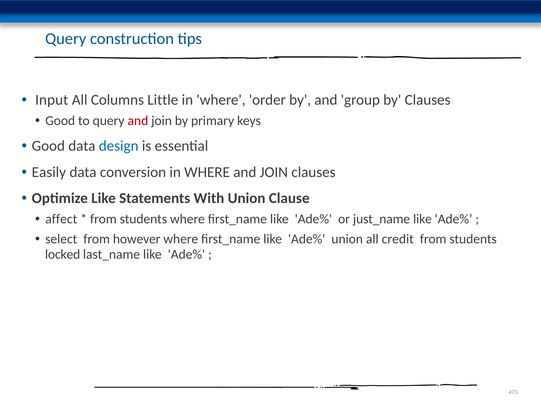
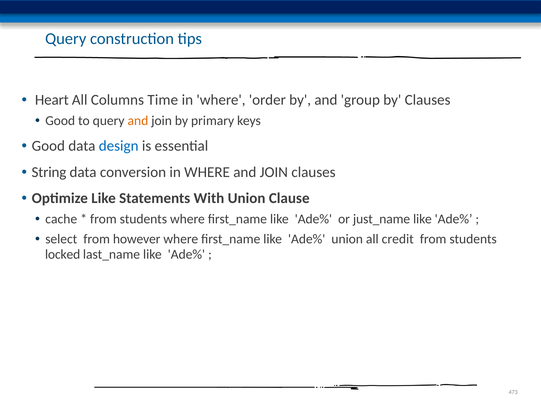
Input: Input -> Heart
Little: Little -> Time
and at (138, 121) colour: red -> orange
Easily: Easily -> String
affect: affect -> cache
